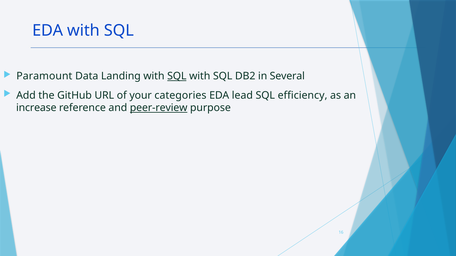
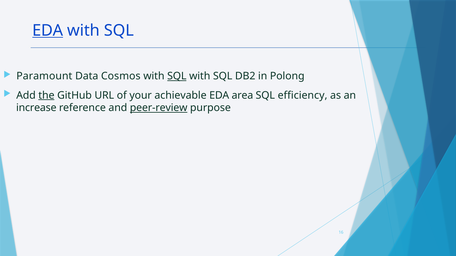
EDA at (48, 30) underline: none -> present
Landing: Landing -> Cosmos
Several: Several -> Polong
the underline: none -> present
categories: categories -> achievable
lead: lead -> area
